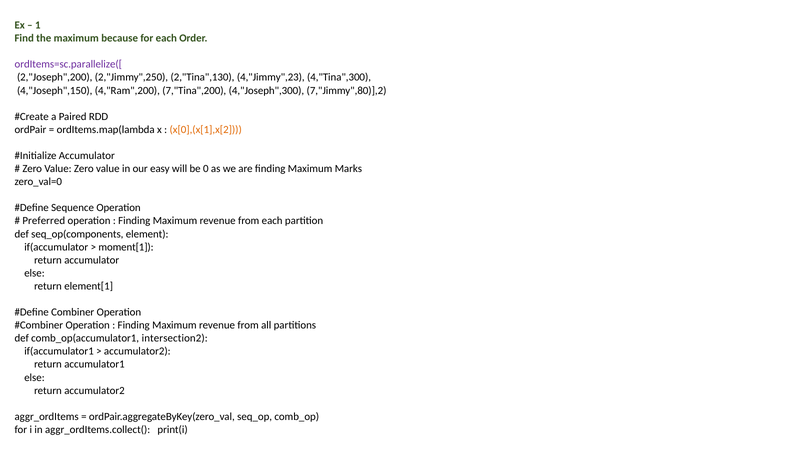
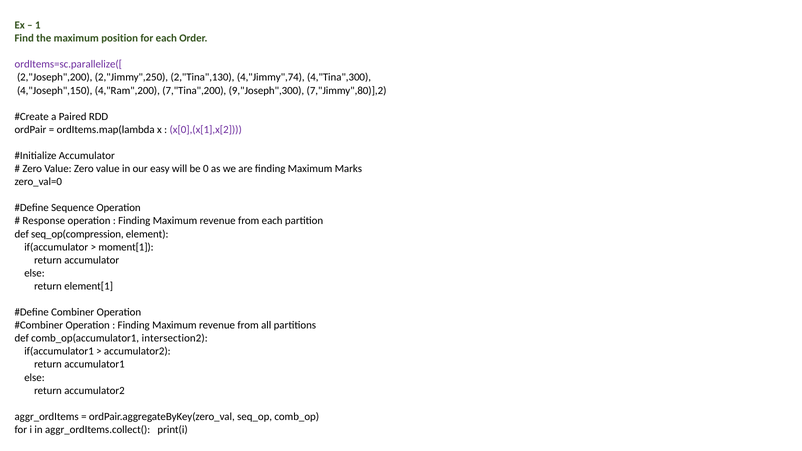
because: because -> position
4,"Jimmy",23: 4,"Jimmy",23 -> 4,"Jimmy",74
4,"Joseph",300: 4,"Joseph",300 -> 9,"Joseph",300
x[0],(x[1],x[2 colour: orange -> purple
Preferred: Preferred -> Response
seq_op(components: seq_op(components -> seq_op(compression
